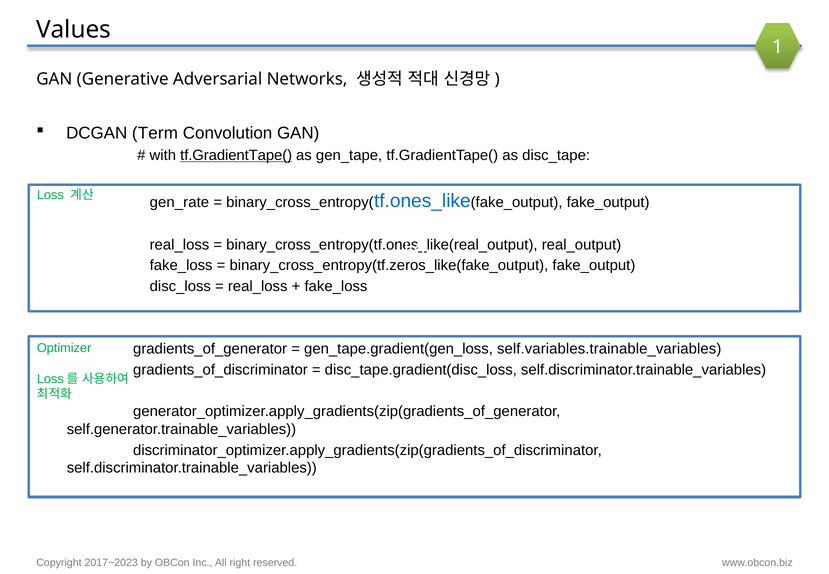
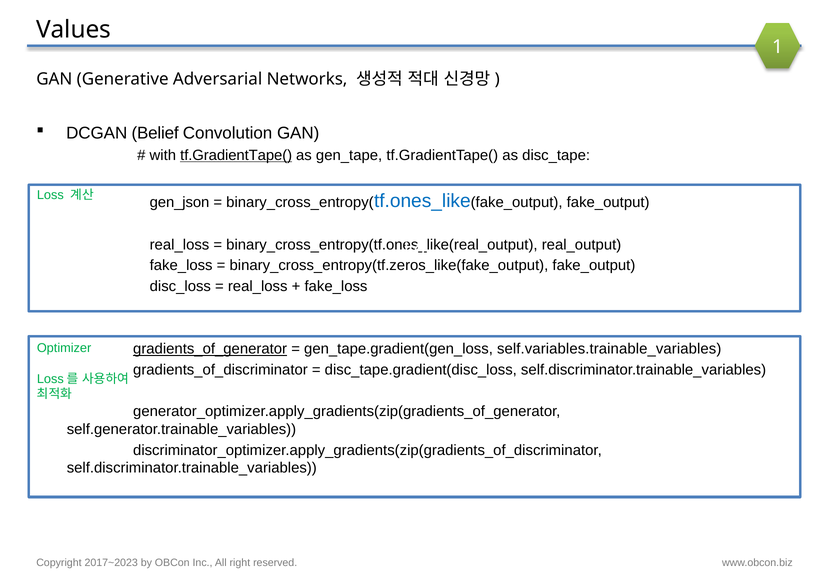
Term: Term -> Belief
gen_rate: gen_rate -> gen_json
gradients_of_generator underline: none -> present
